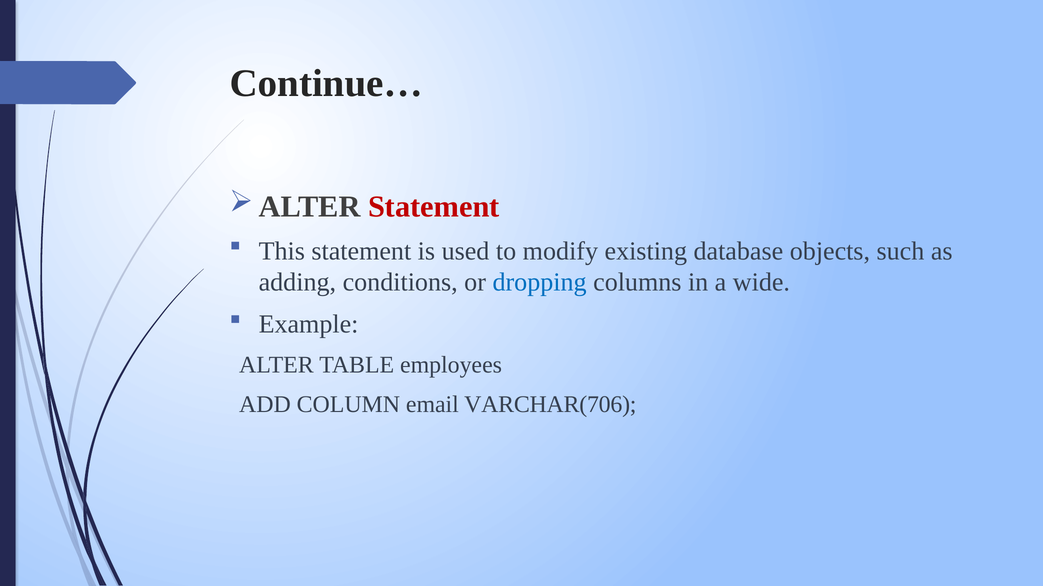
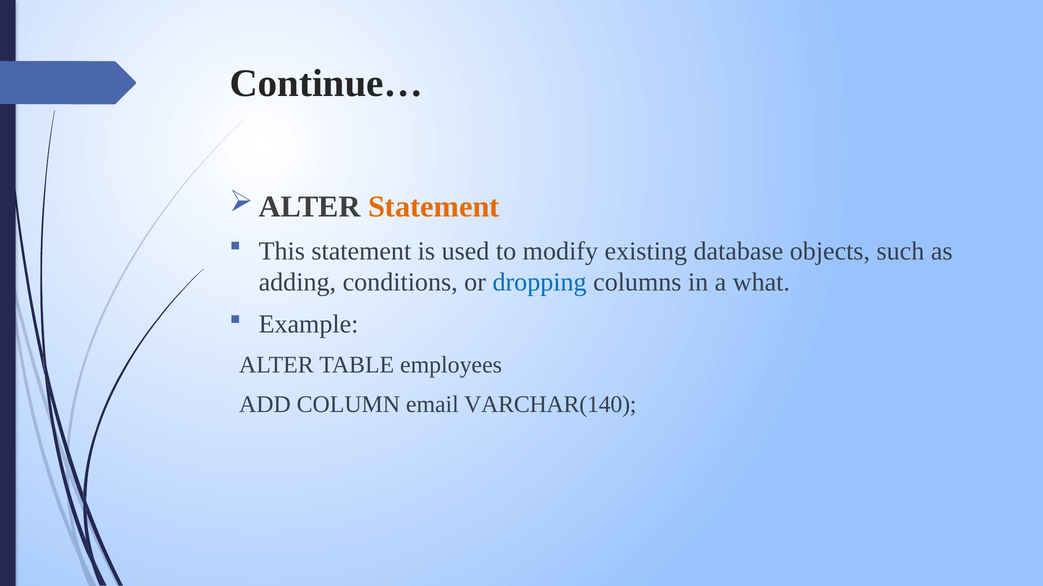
Statement at (434, 207) colour: red -> orange
wide: wide -> what
VARCHAR(706: VARCHAR(706 -> VARCHAR(140
